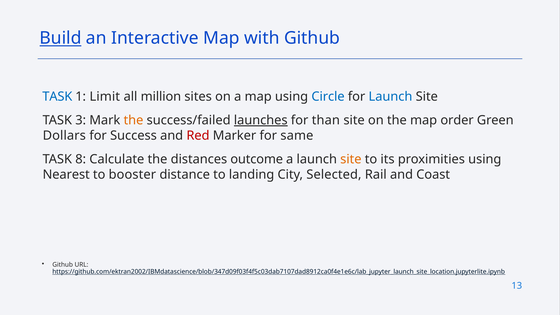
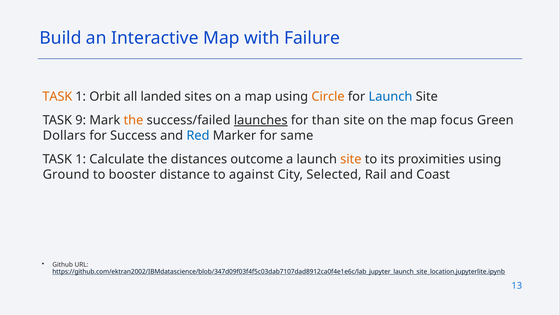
Build underline: present -> none
with Github: Github -> Failure
TASK at (57, 97) colour: blue -> orange
Limit: Limit -> Orbit
million: million -> landed
Circle colour: blue -> orange
3: 3 -> 9
order: order -> focus
Red colour: red -> blue
8 at (81, 159): 8 -> 1
Nearest: Nearest -> Ground
landing: landing -> against
